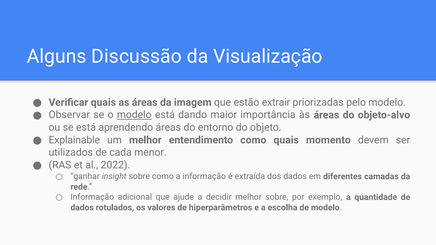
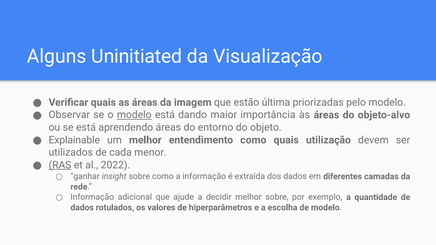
Discussão: Discussão -> Uninitiated
extrair: extrair -> última
momento: momento -> utilização
RAS underline: none -> present
